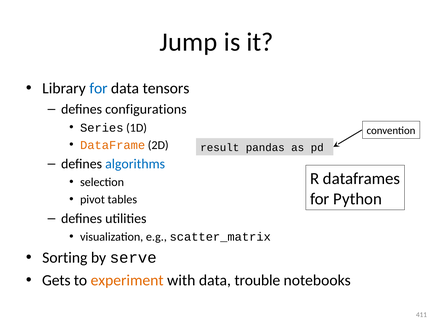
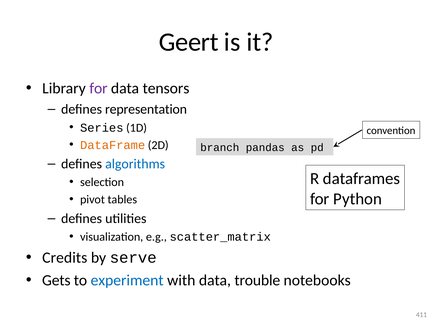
Jump: Jump -> Geert
for at (98, 88) colour: blue -> purple
configurations: configurations -> representation
result: result -> branch
Sorting: Sorting -> Credits
experiment colour: orange -> blue
